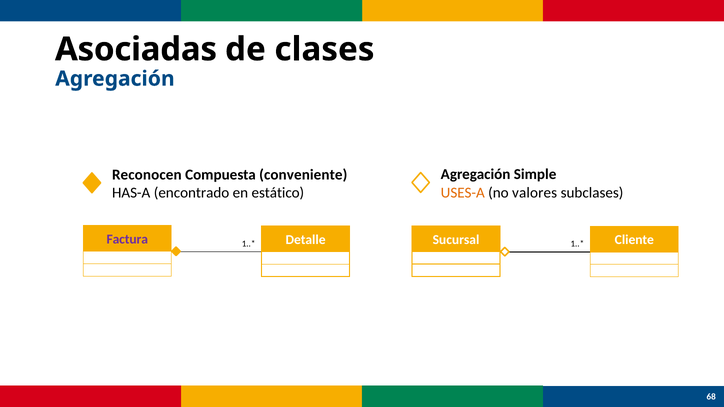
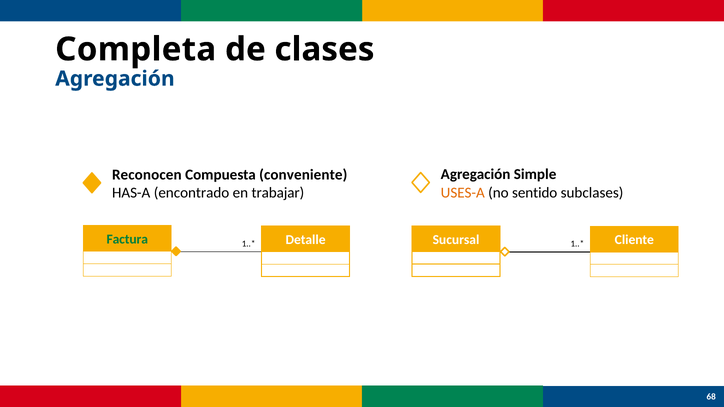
Asociadas: Asociadas -> Completa
valores: valores -> sentido
estático: estático -> trabajar
Factura colour: purple -> green
